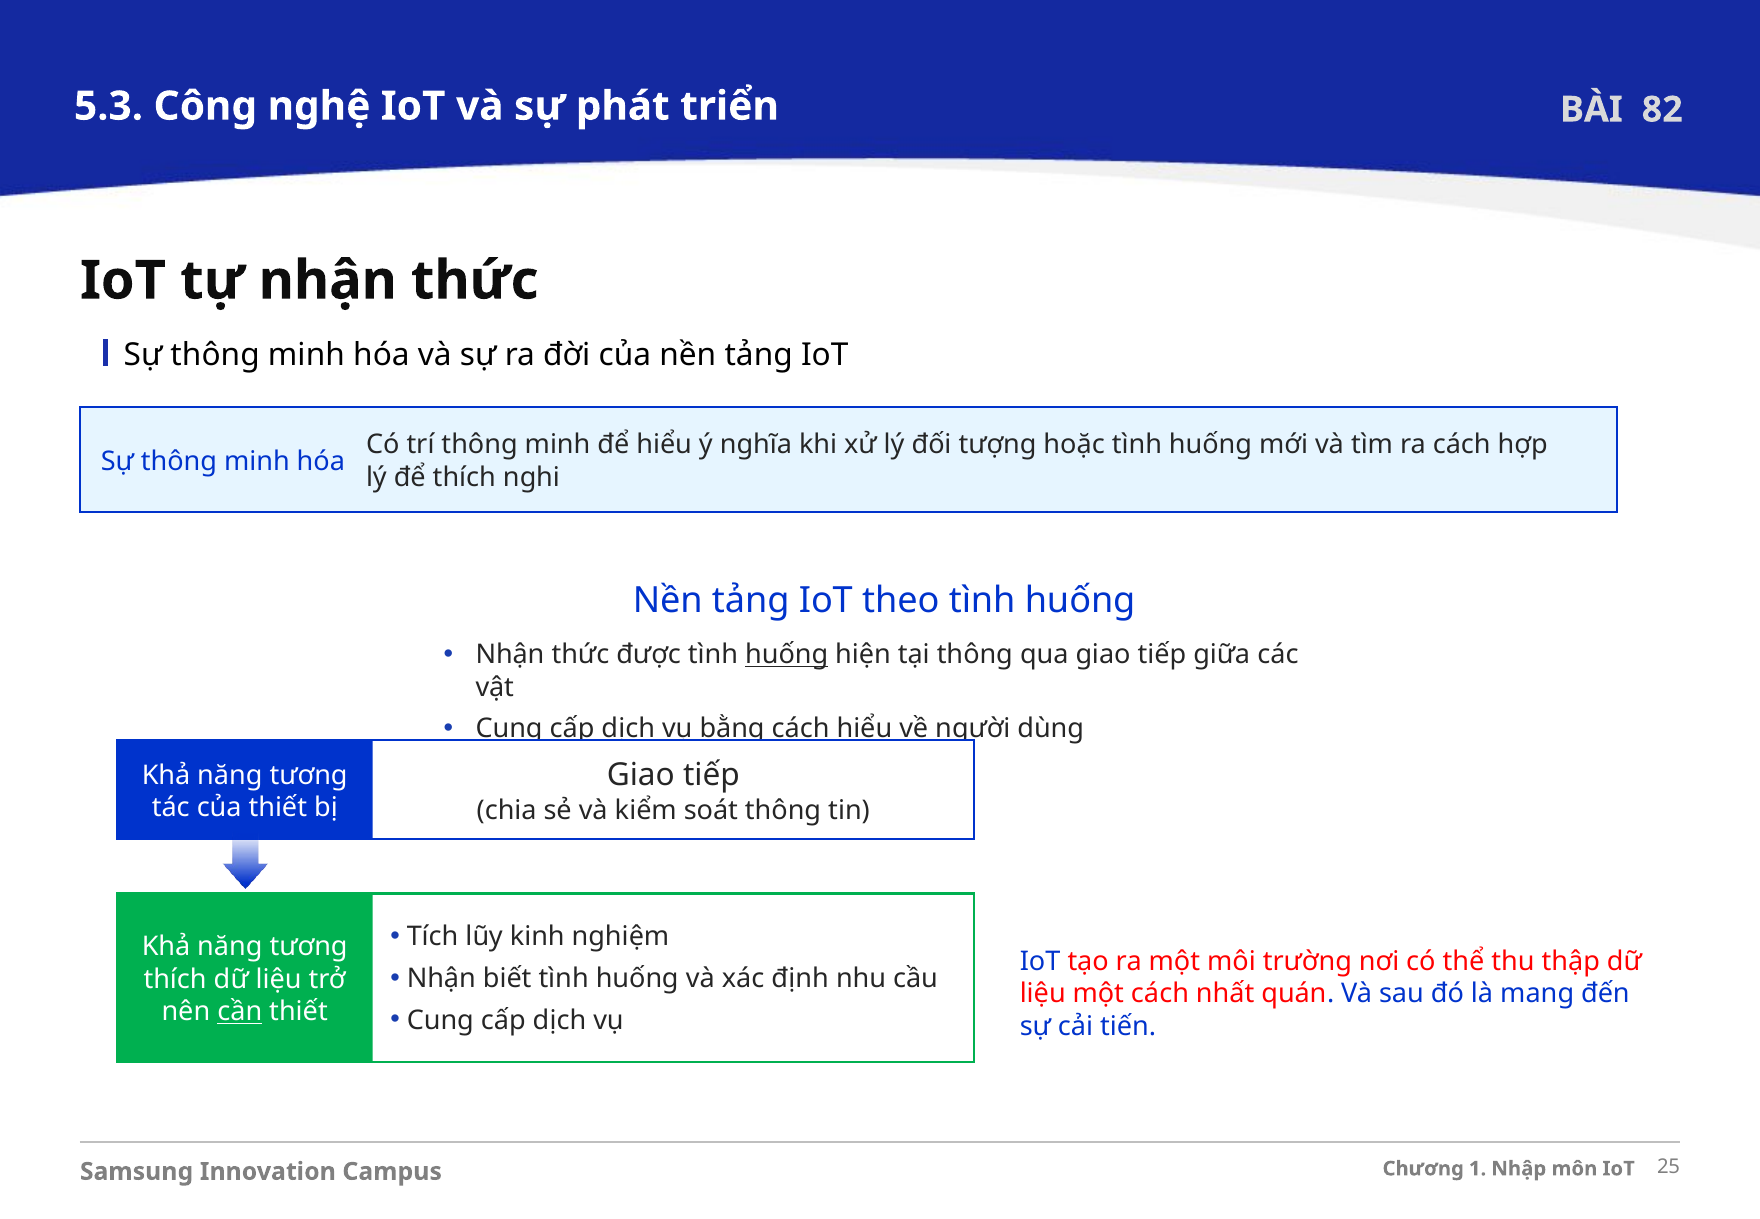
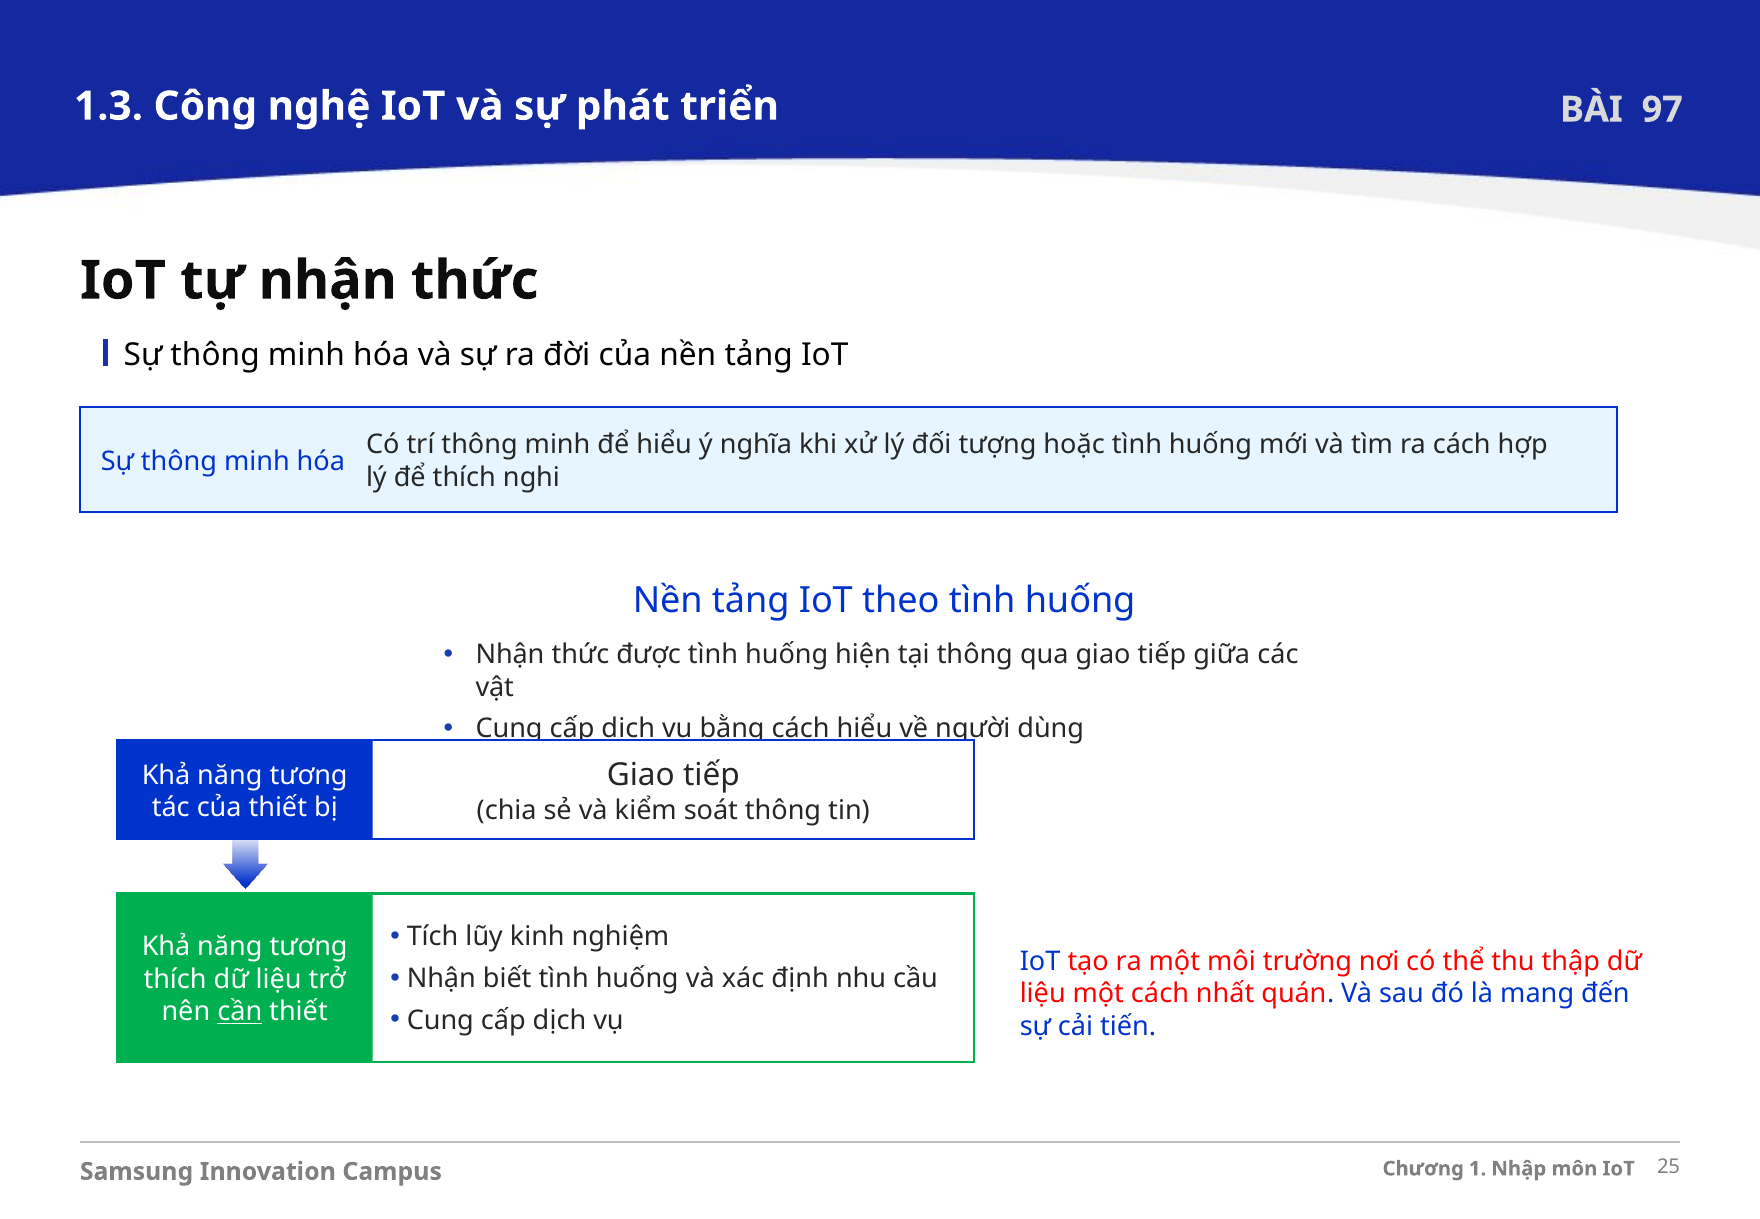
5.3: 5.3 -> 1.3
82: 82 -> 97
huống at (787, 655) underline: present -> none
